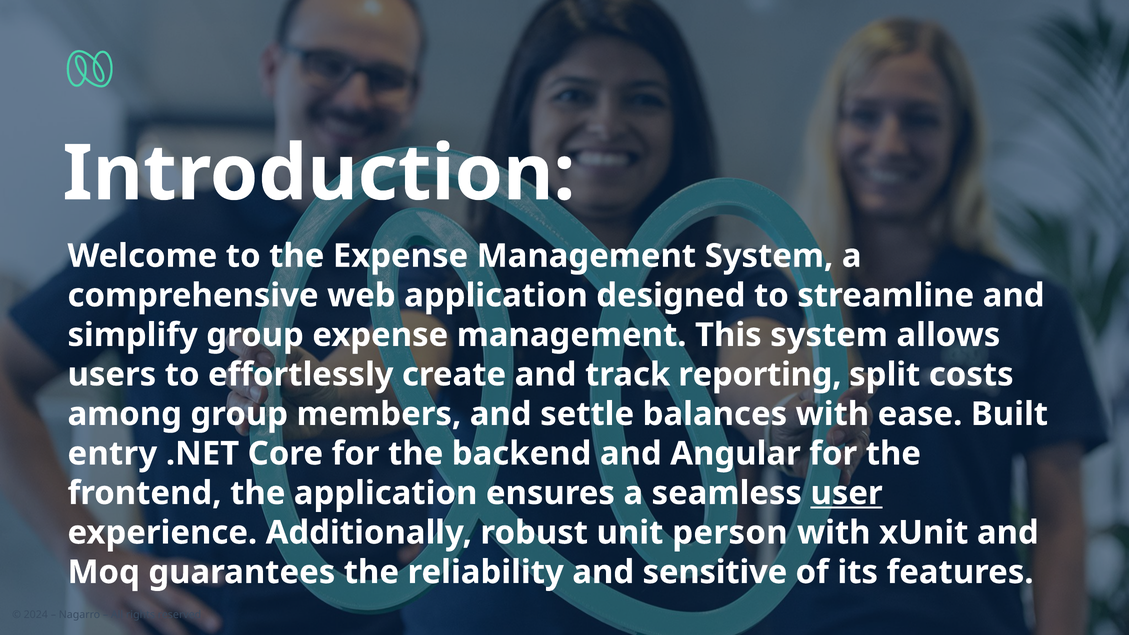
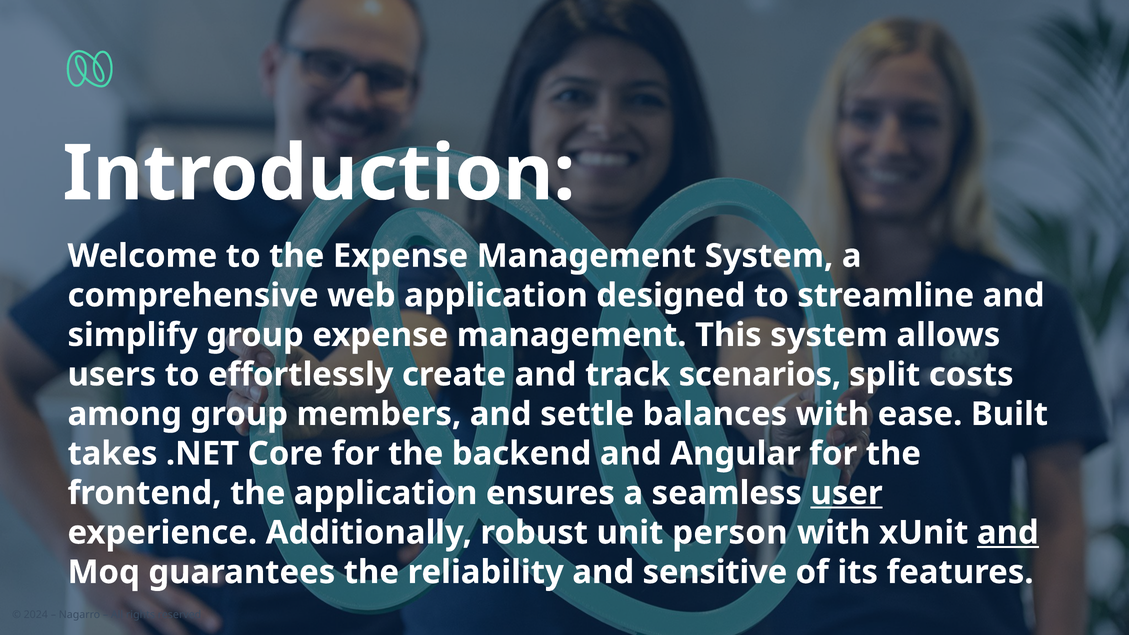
reporting: reporting -> scenarios
entry: entry -> takes
and at (1008, 533) underline: none -> present
